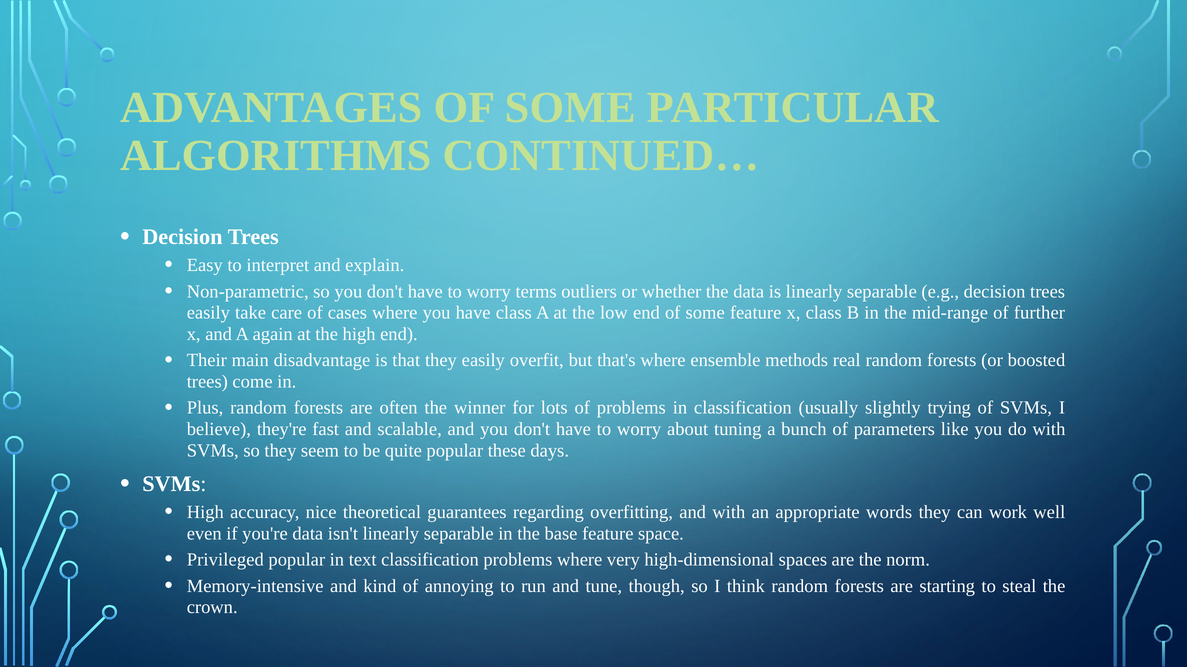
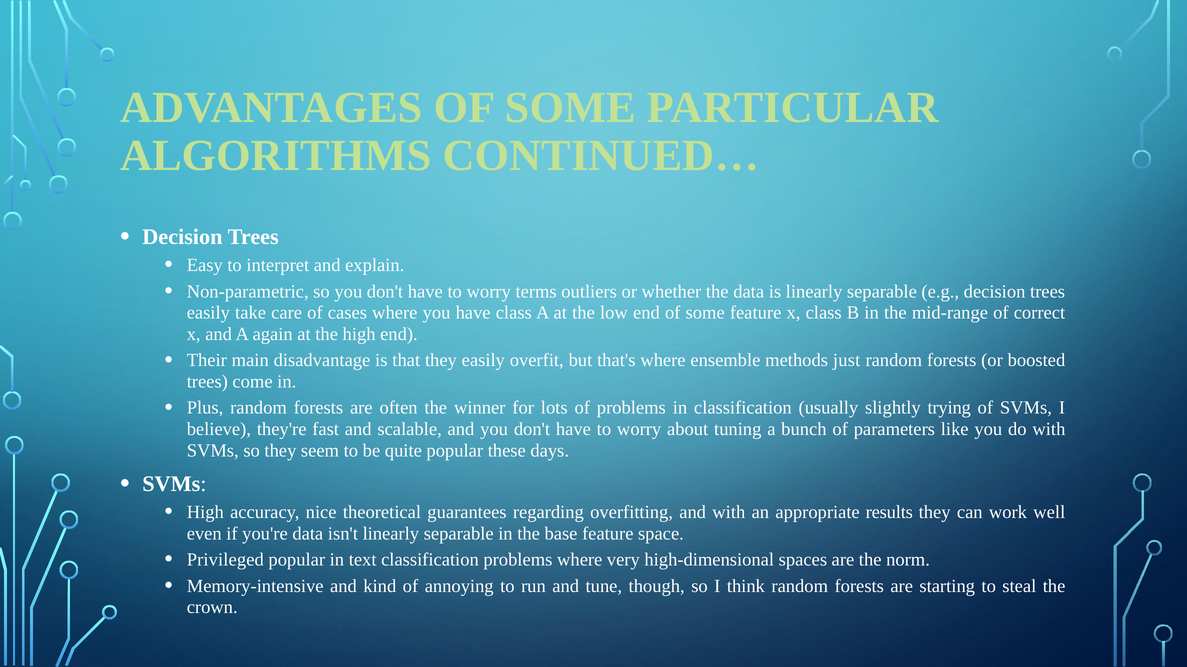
further: further -> correct
real: real -> just
words: words -> results
